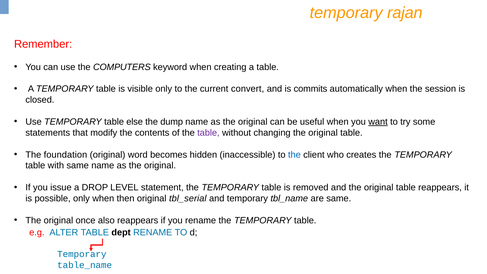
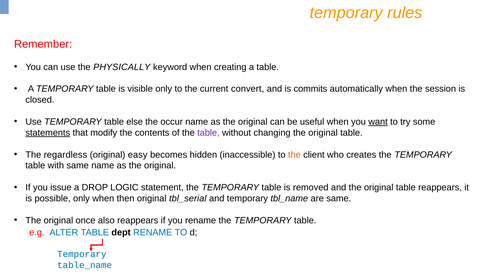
rajan: rajan -> rules
COMPUTERS: COMPUTERS -> PHYSICALLY
dump: dump -> occur
statements underline: none -> present
foundation: foundation -> regardless
word: word -> easy
the at (294, 155) colour: blue -> orange
LEVEL: LEVEL -> LOGIC
